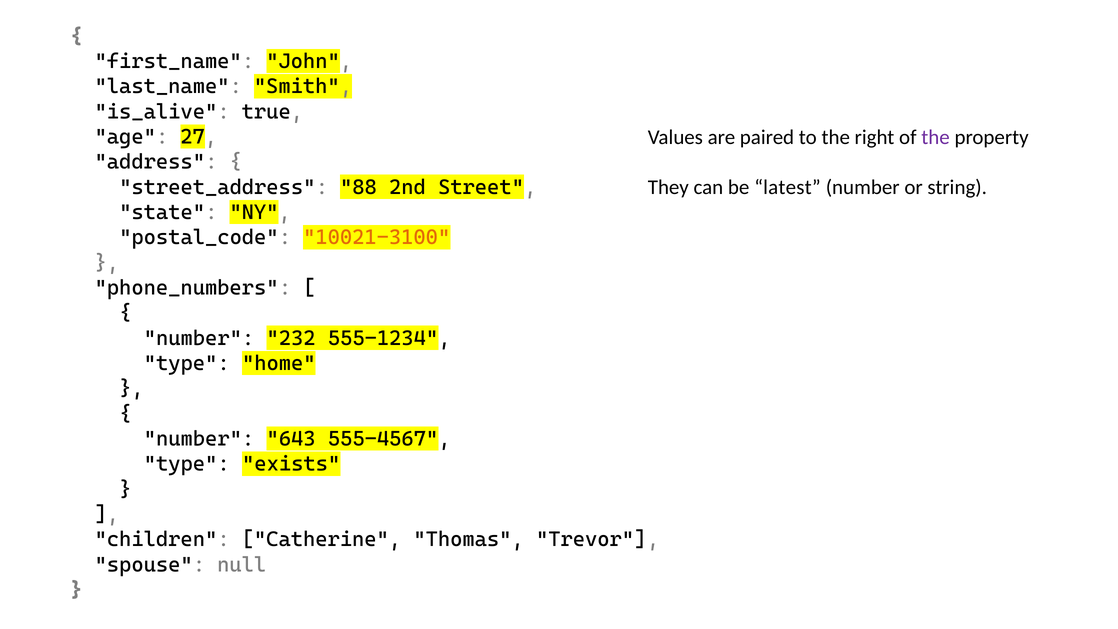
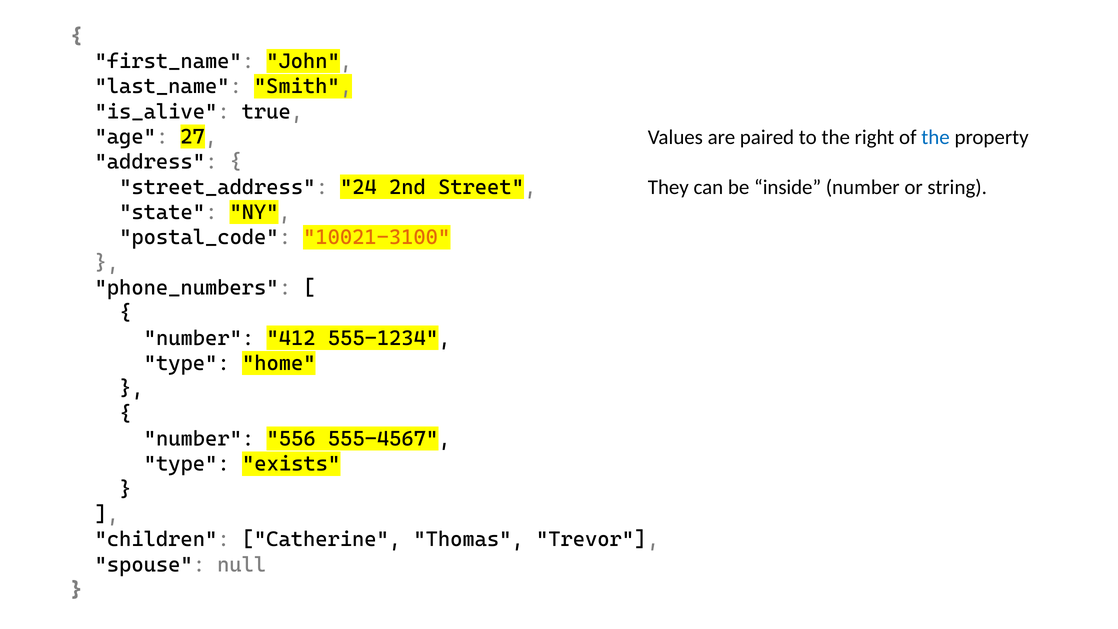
the at (935, 137) colour: purple -> blue
88: 88 -> 24
latest: latest -> inside
232: 232 -> 412
643: 643 -> 556
